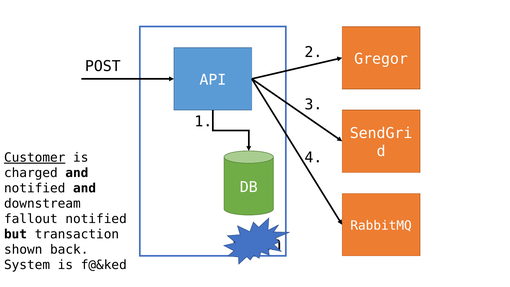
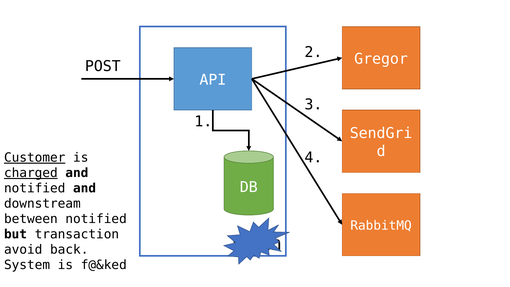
charged underline: none -> present
fallout: fallout -> between
shown: shown -> avoid
